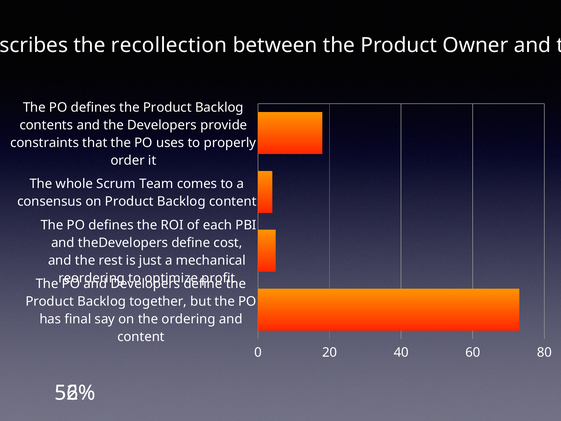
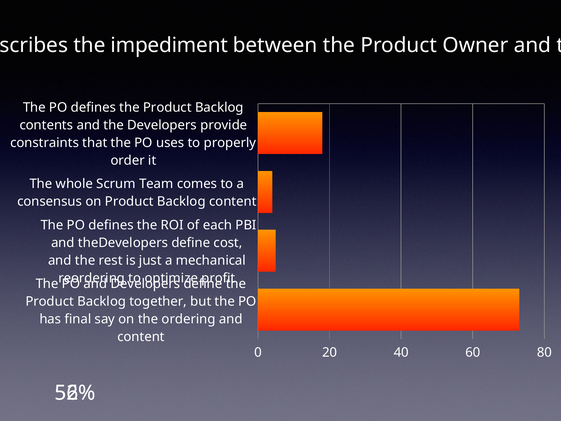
recollection: recollection -> impediment
